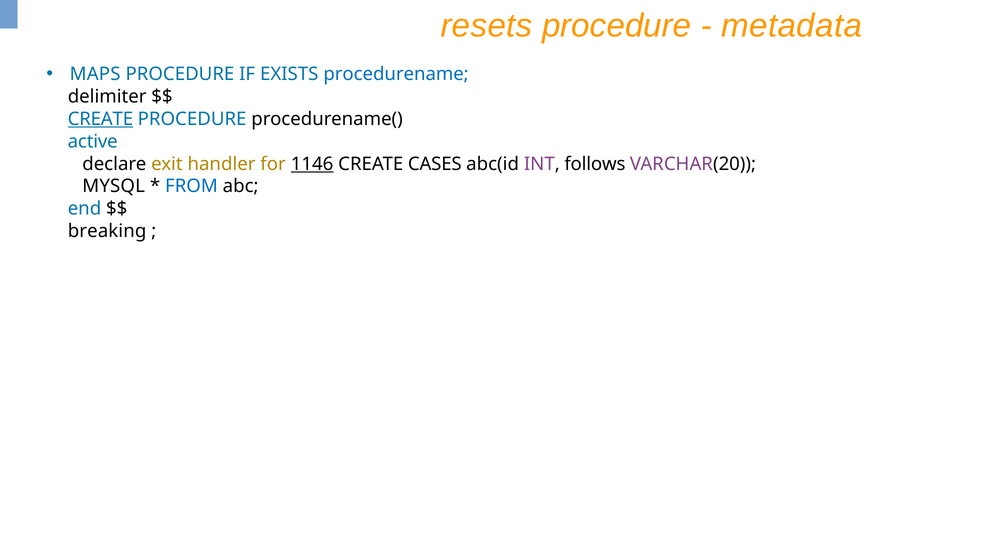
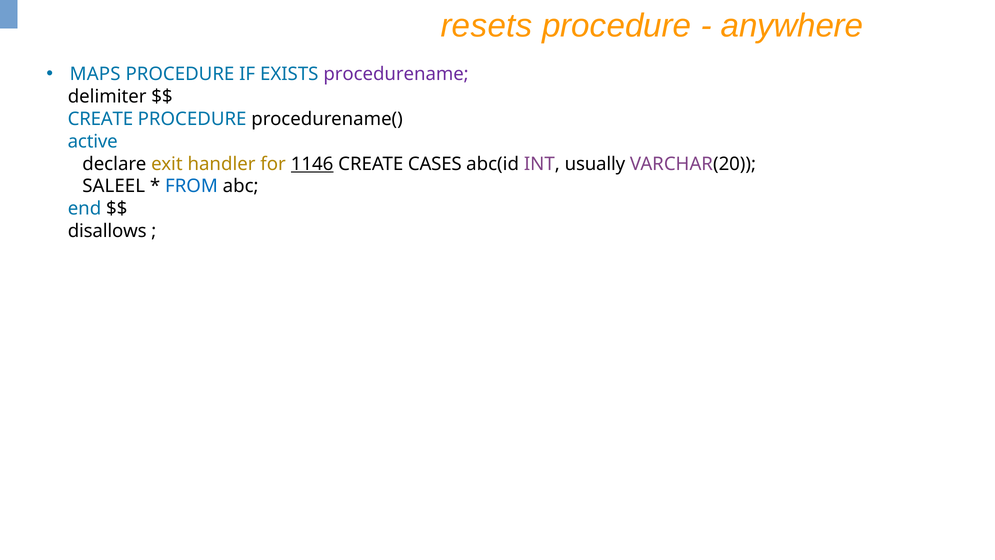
metadata: metadata -> anywhere
procedurename colour: blue -> purple
CREATE at (100, 119) underline: present -> none
follows: follows -> usually
MYSQL: MYSQL -> SALEEL
breaking: breaking -> disallows
